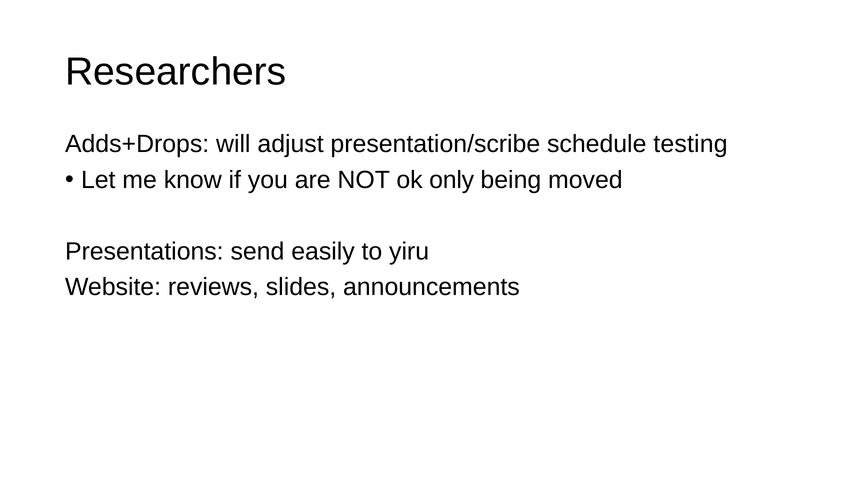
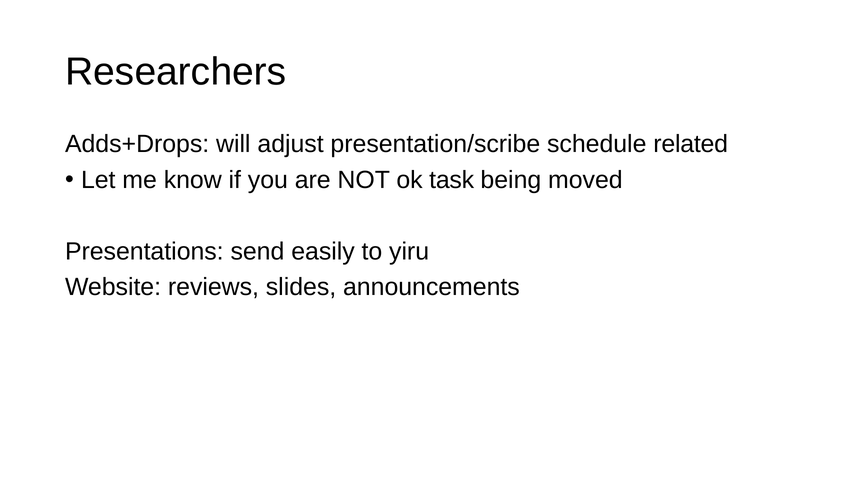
testing: testing -> related
only: only -> task
